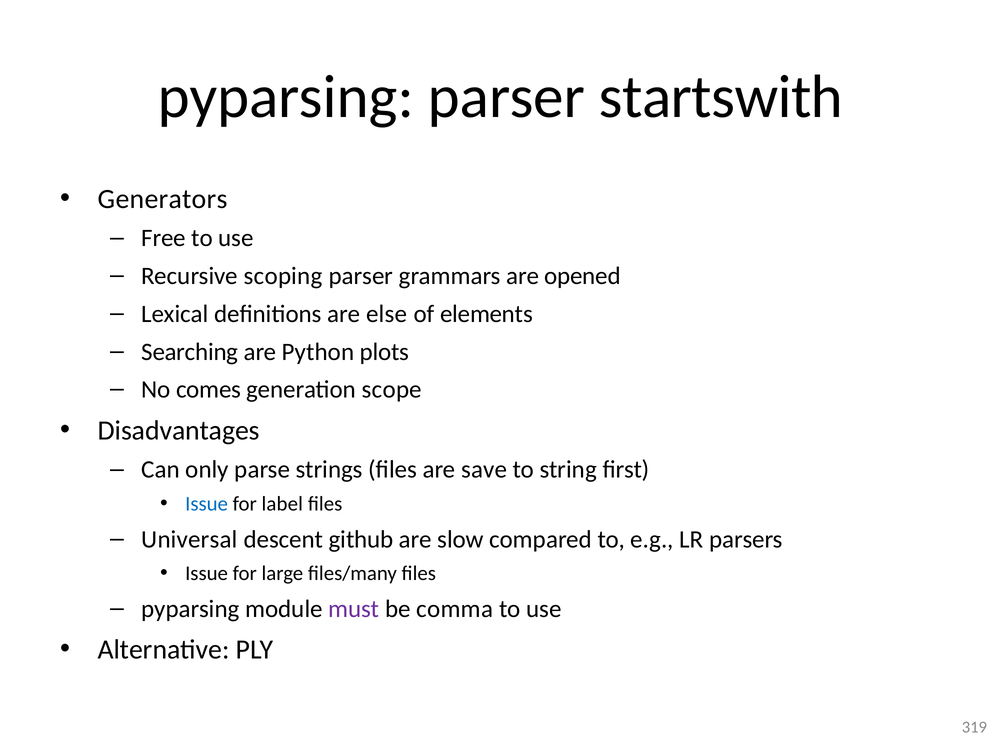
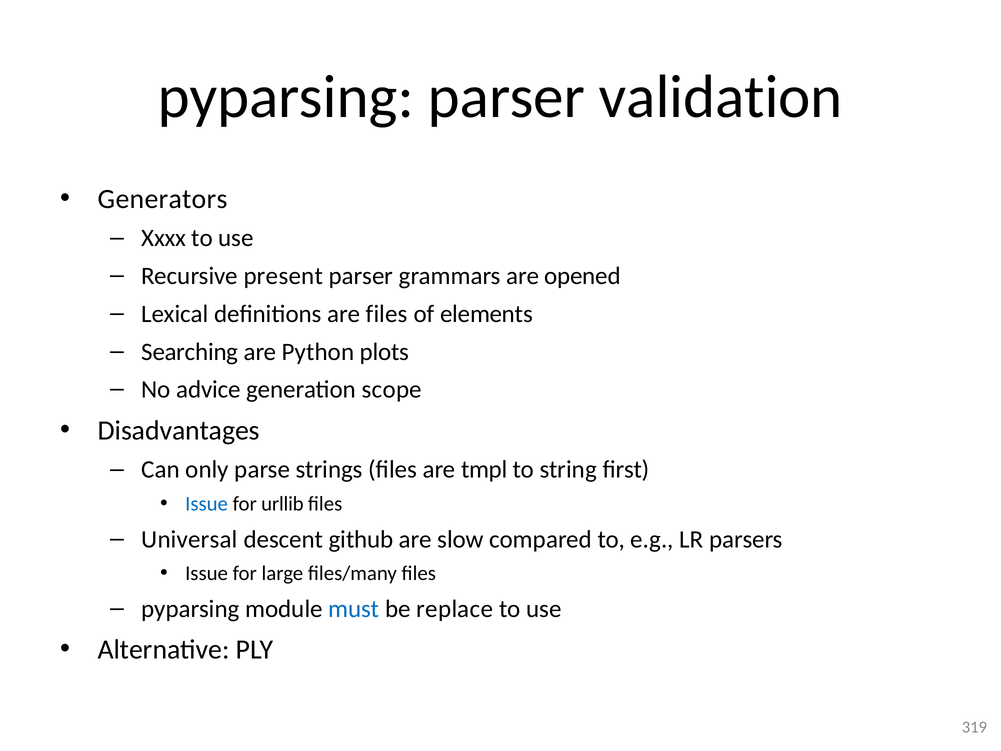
startswith: startswith -> validation
Free: Free -> Xxxx
scoping: scoping -> present
are else: else -> files
comes: comes -> advice
save: save -> tmpl
label: label -> urllib
must colour: purple -> blue
comma: comma -> replace
